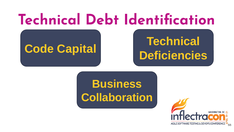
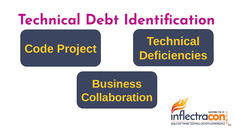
Capital: Capital -> Project
